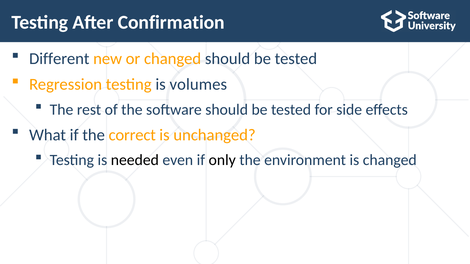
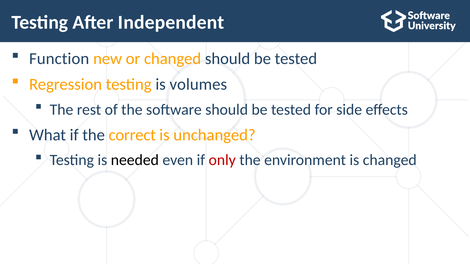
Confirmation: Confirmation -> Independent
Different: Different -> Function
only colour: black -> red
